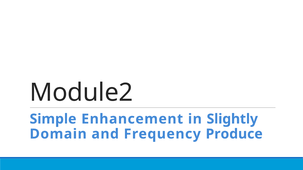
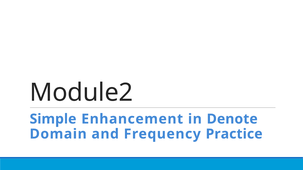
Slightly: Slightly -> Denote
Produce: Produce -> Practice
